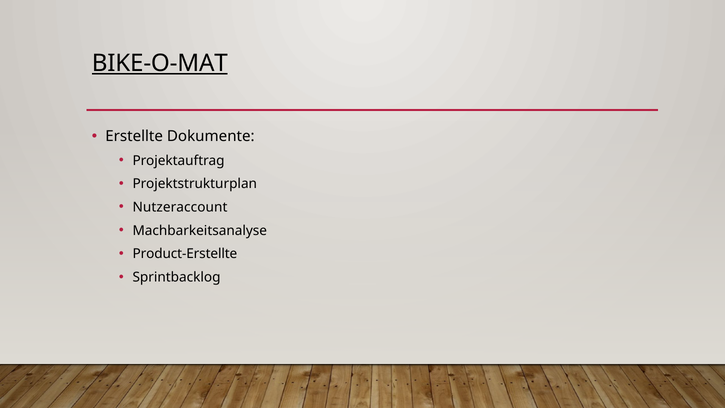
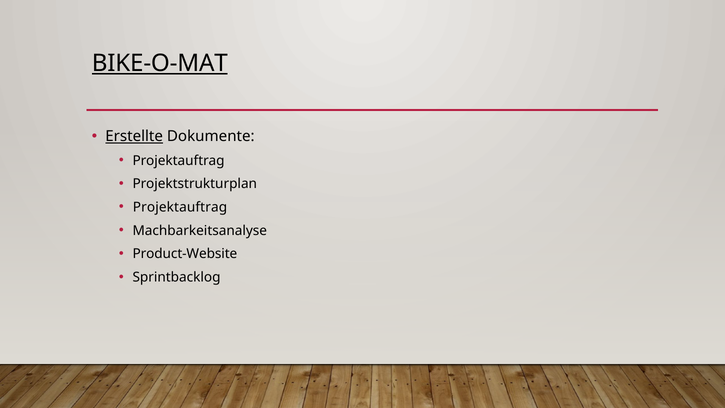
Erstellte underline: none -> present
Nutzeraccount at (180, 207): Nutzeraccount -> Projektauftrag
Product-Erstellte: Product-Erstellte -> Product-Website
